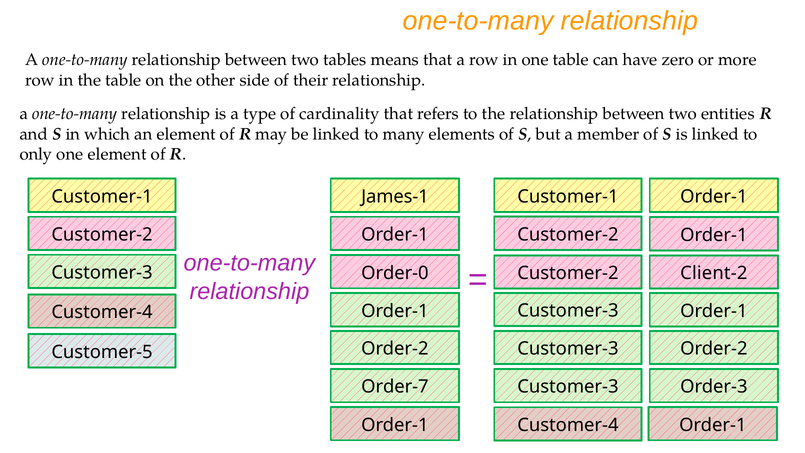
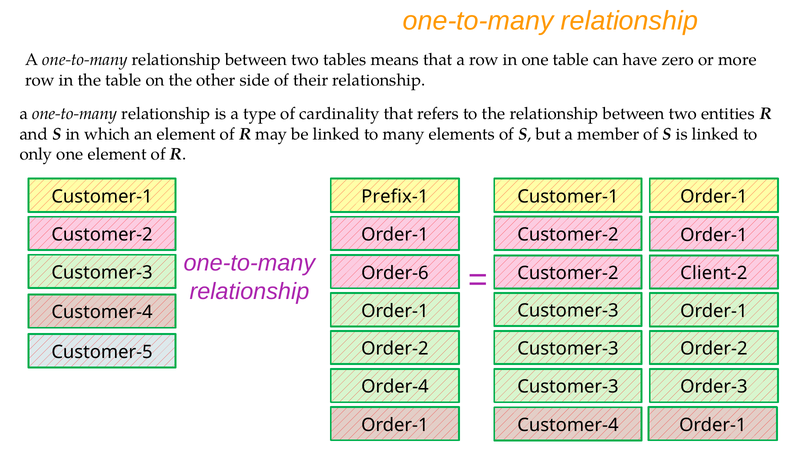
James-1: James-1 -> Prefix-1
Order-0: Order-0 -> Order-6
Order-7: Order-7 -> Order-4
